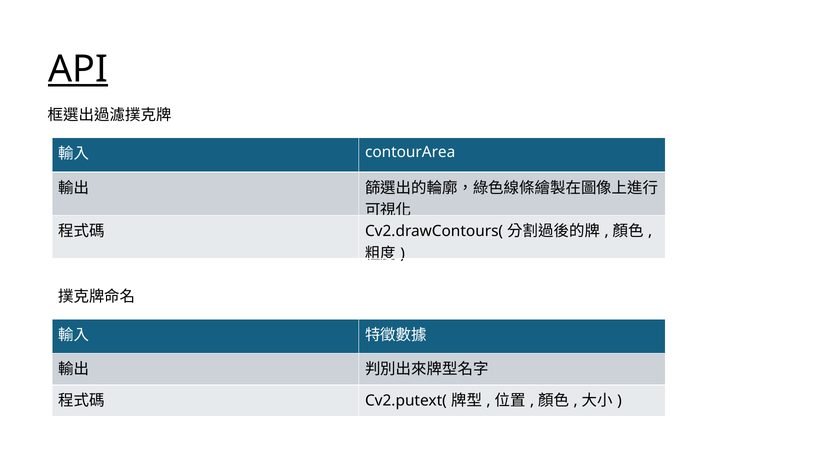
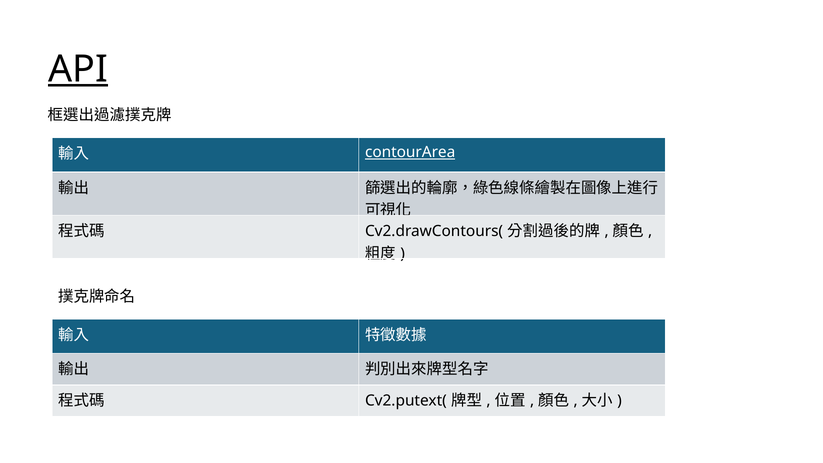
contourArea underline: none -> present
